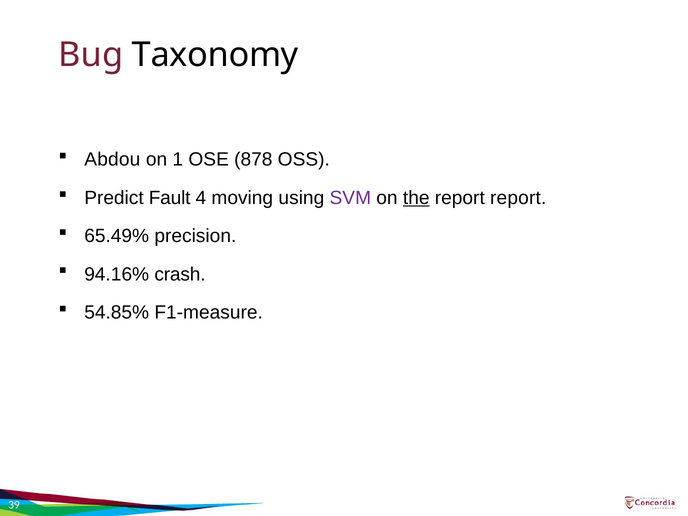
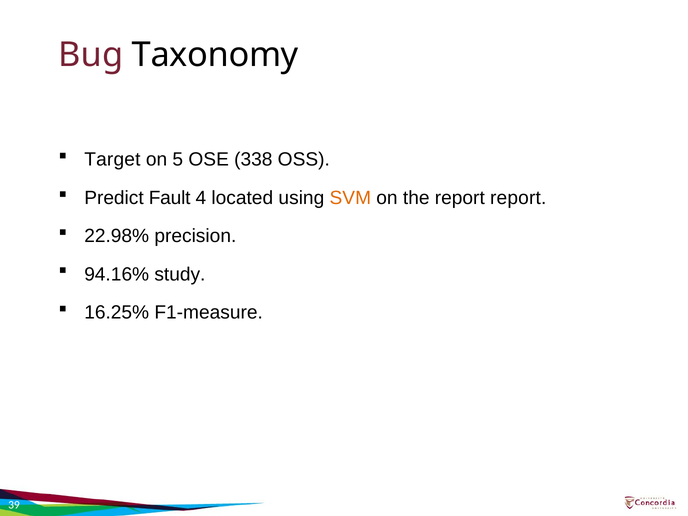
Abdou: Abdou -> Target
1: 1 -> 5
878: 878 -> 338
moving: moving -> located
SVM colour: purple -> orange
the underline: present -> none
65.49%: 65.49% -> 22.98%
crash: crash -> study
54.85%: 54.85% -> 16.25%
